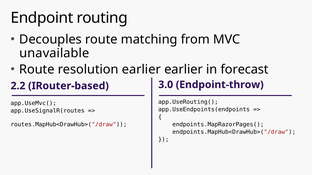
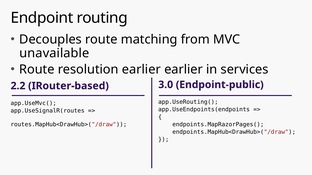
forecast: forecast -> services
Endpoint-throw: Endpoint-throw -> Endpoint-public
